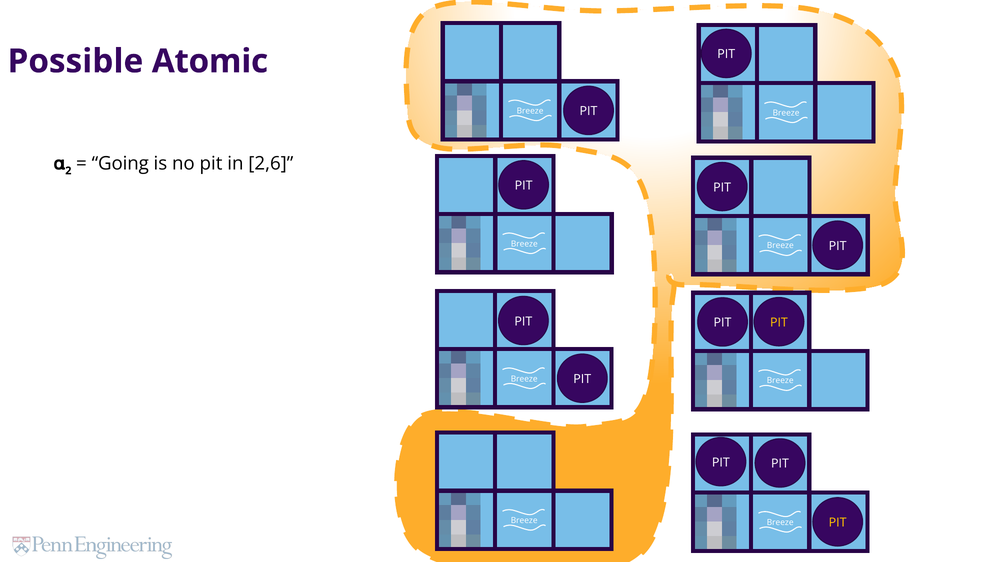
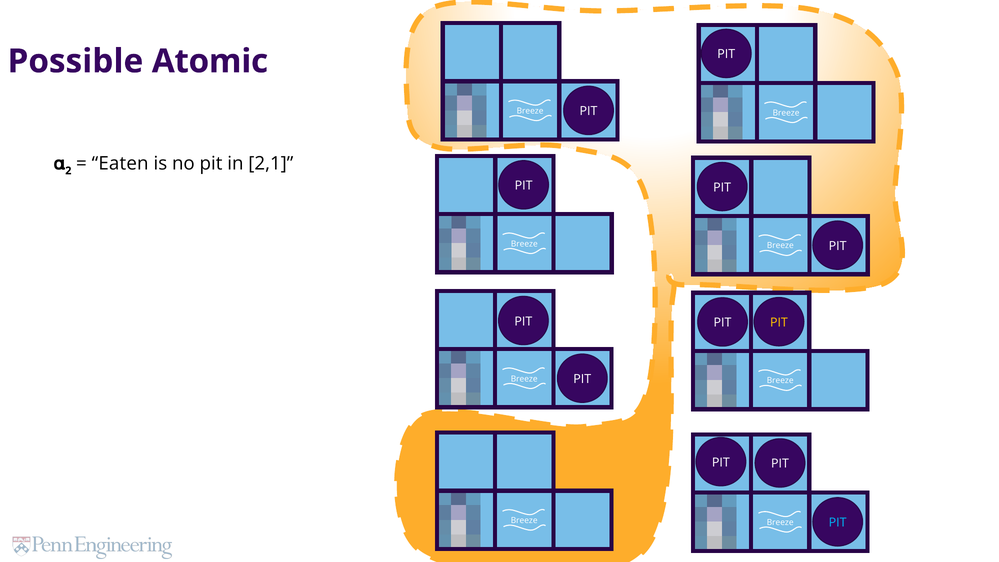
Going: Going -> Eaten
2,6: 2,6 -> 2,1
PIT at (838, 523) colour: yellow -> light blue
